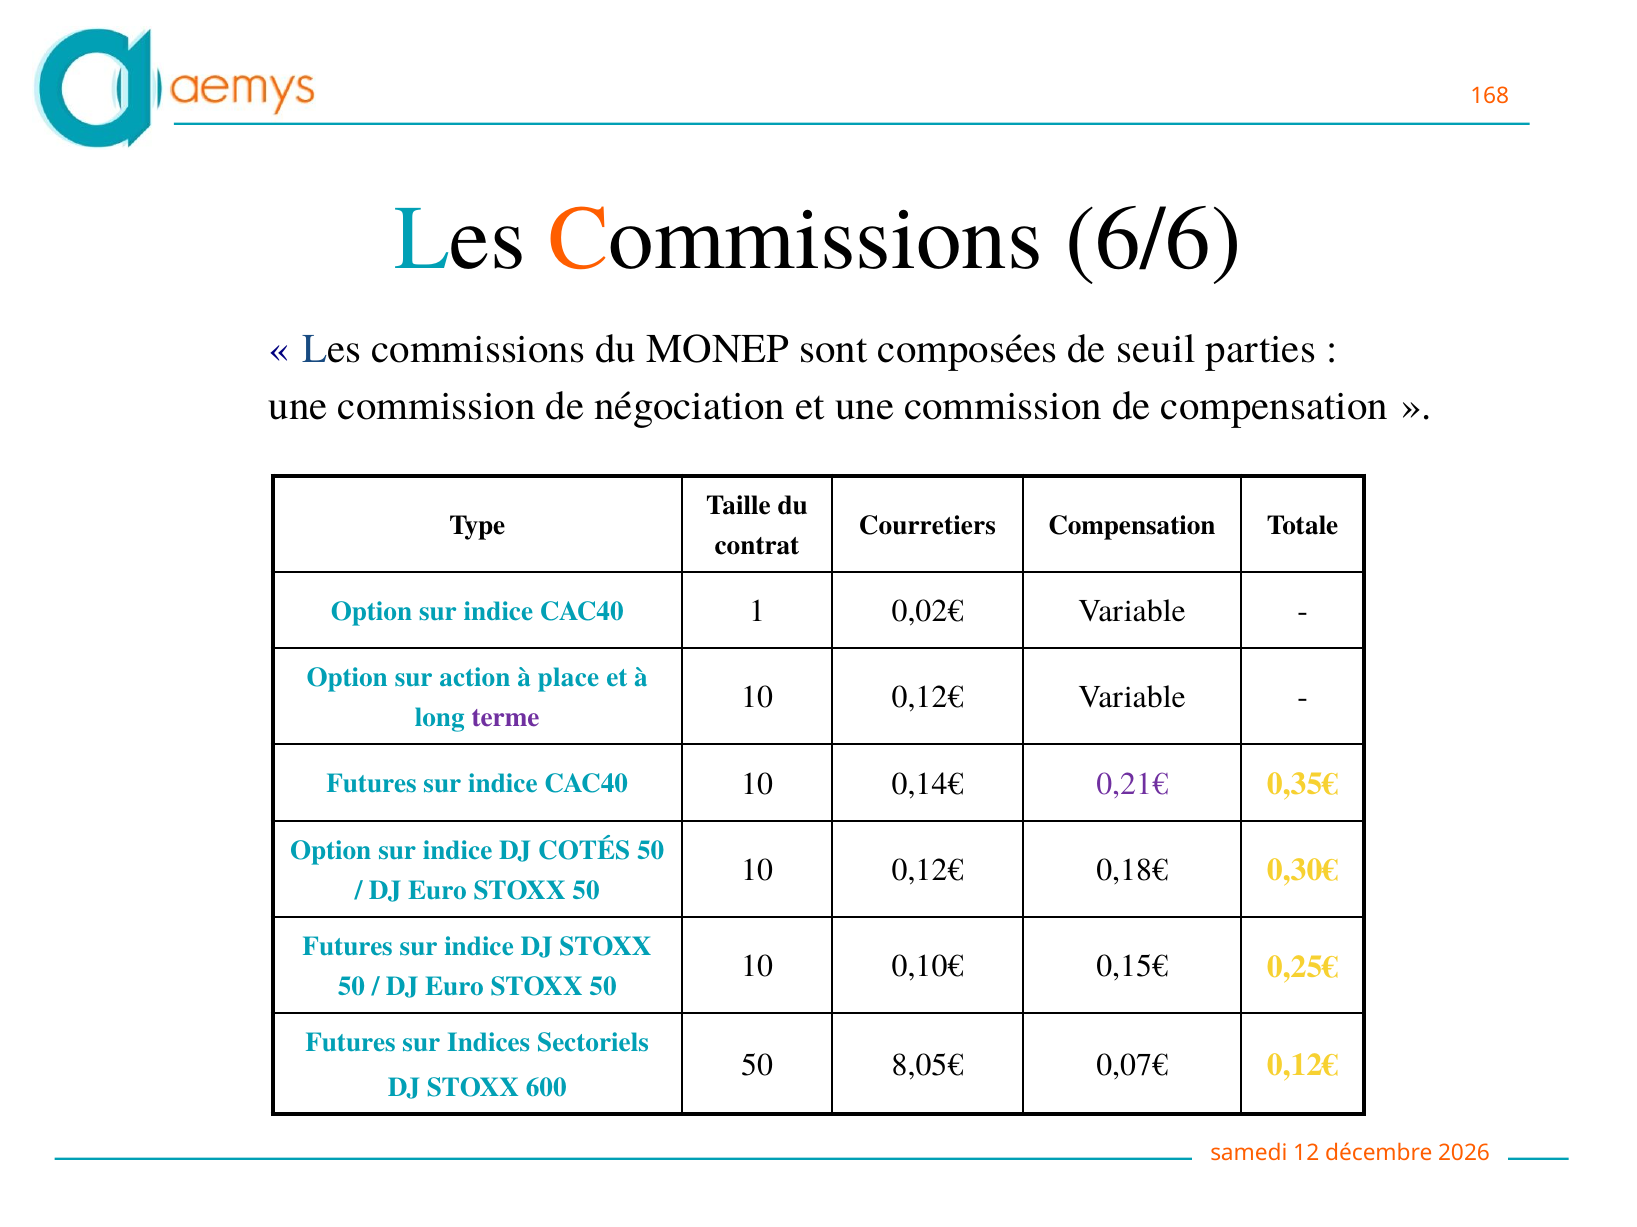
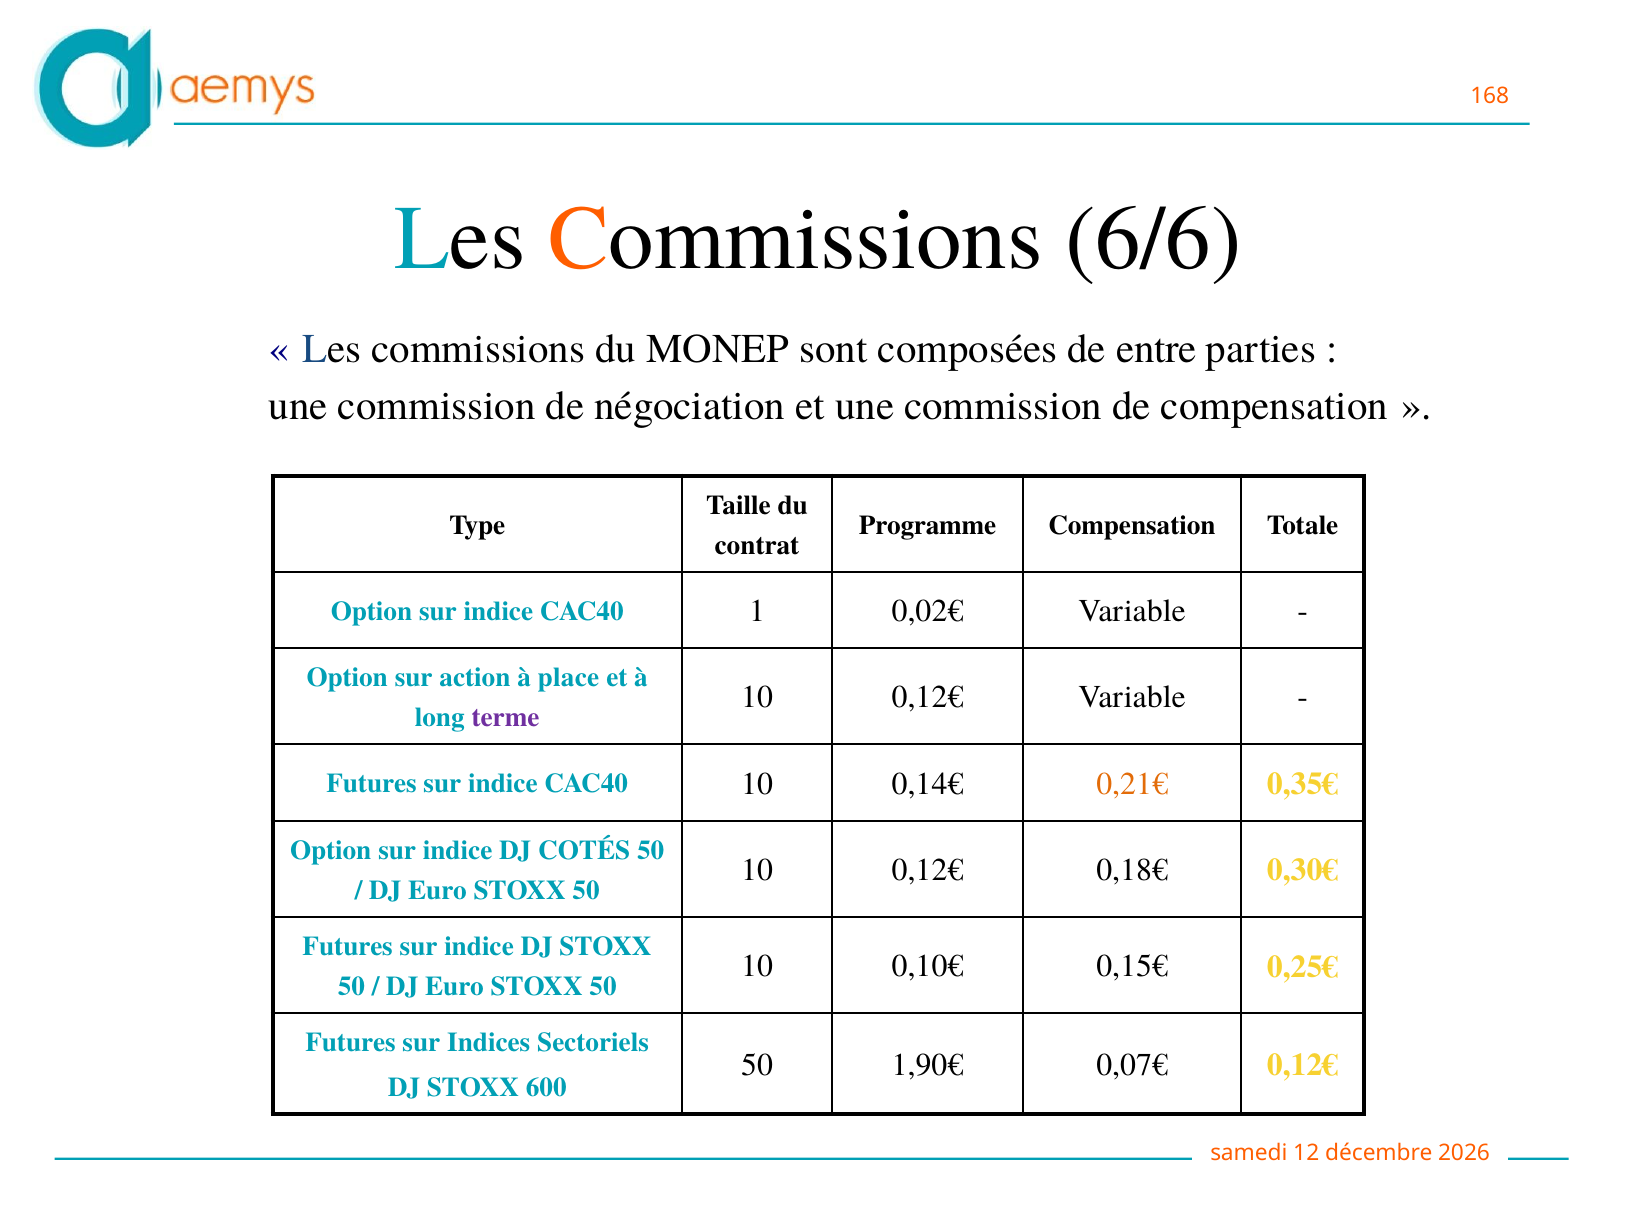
seuil: seuil -> entre
Courretiers: Courretiers -> Programme
0,21€ colour: purple -> orange
8,05€: 8,05€ -> 1,90€
